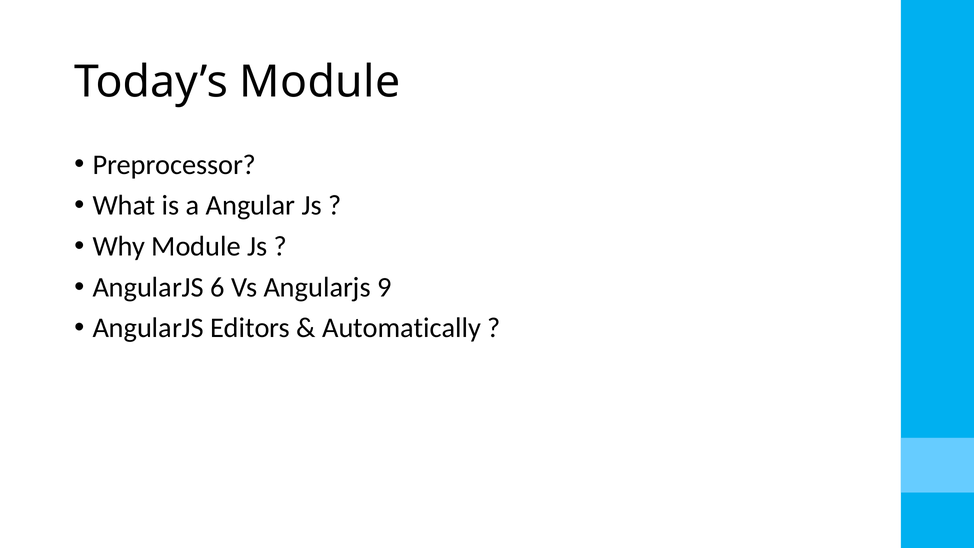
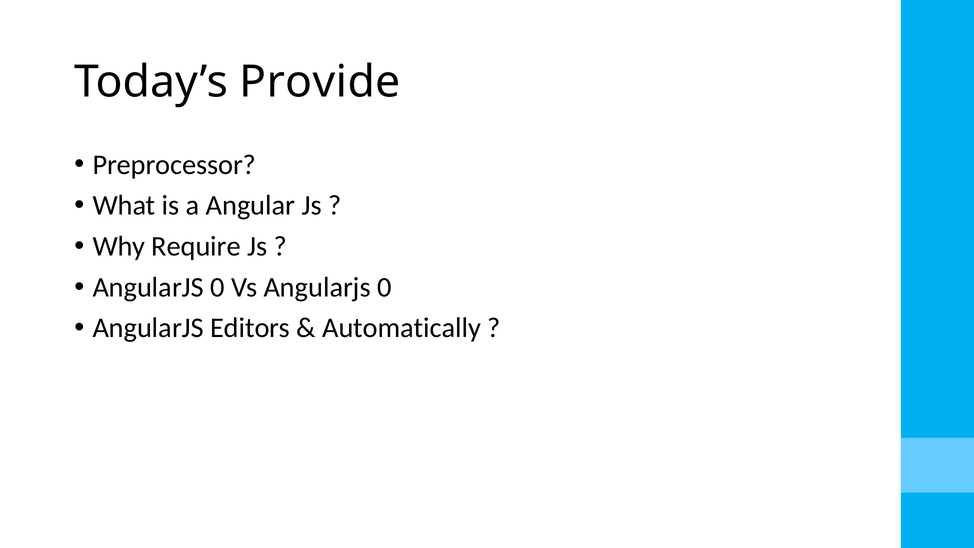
Today’s Module: Module -> Provide
Why Module: Module -> Require
6 at (218, 287): 6 -> 0
Vs Angularjs 9: 9 -> 0
